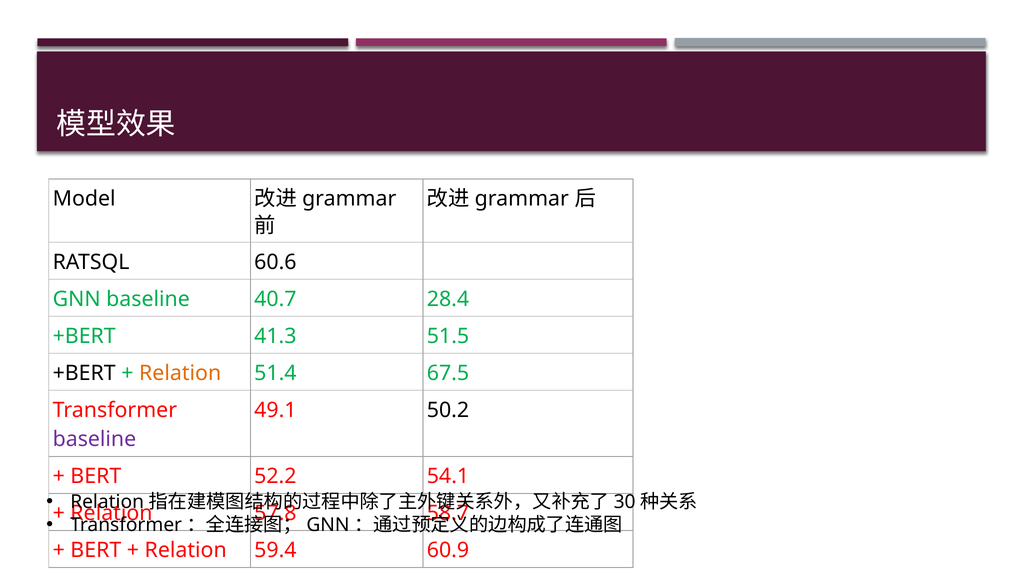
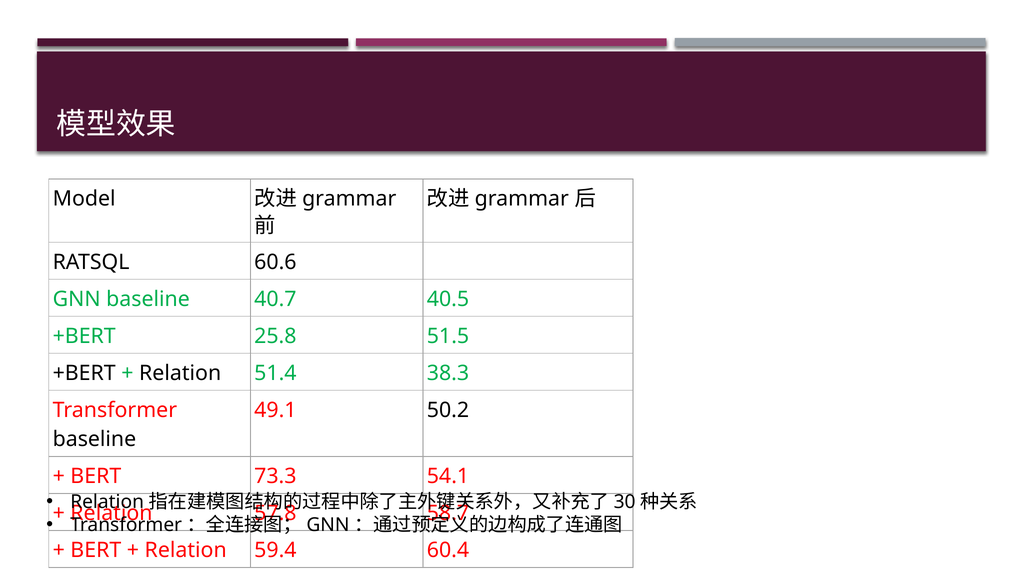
28.4: 28.4 -> 40.5
41.3: 41.3 -> 25.8
Relation at (180, 373) colour: orange -> black
67.5: 67.5 -> 38.3
baseline at (94, 440) colour: purple -> black
52.2: 52.2 -> 73.3
60.9: 60.9 -> 60.4
